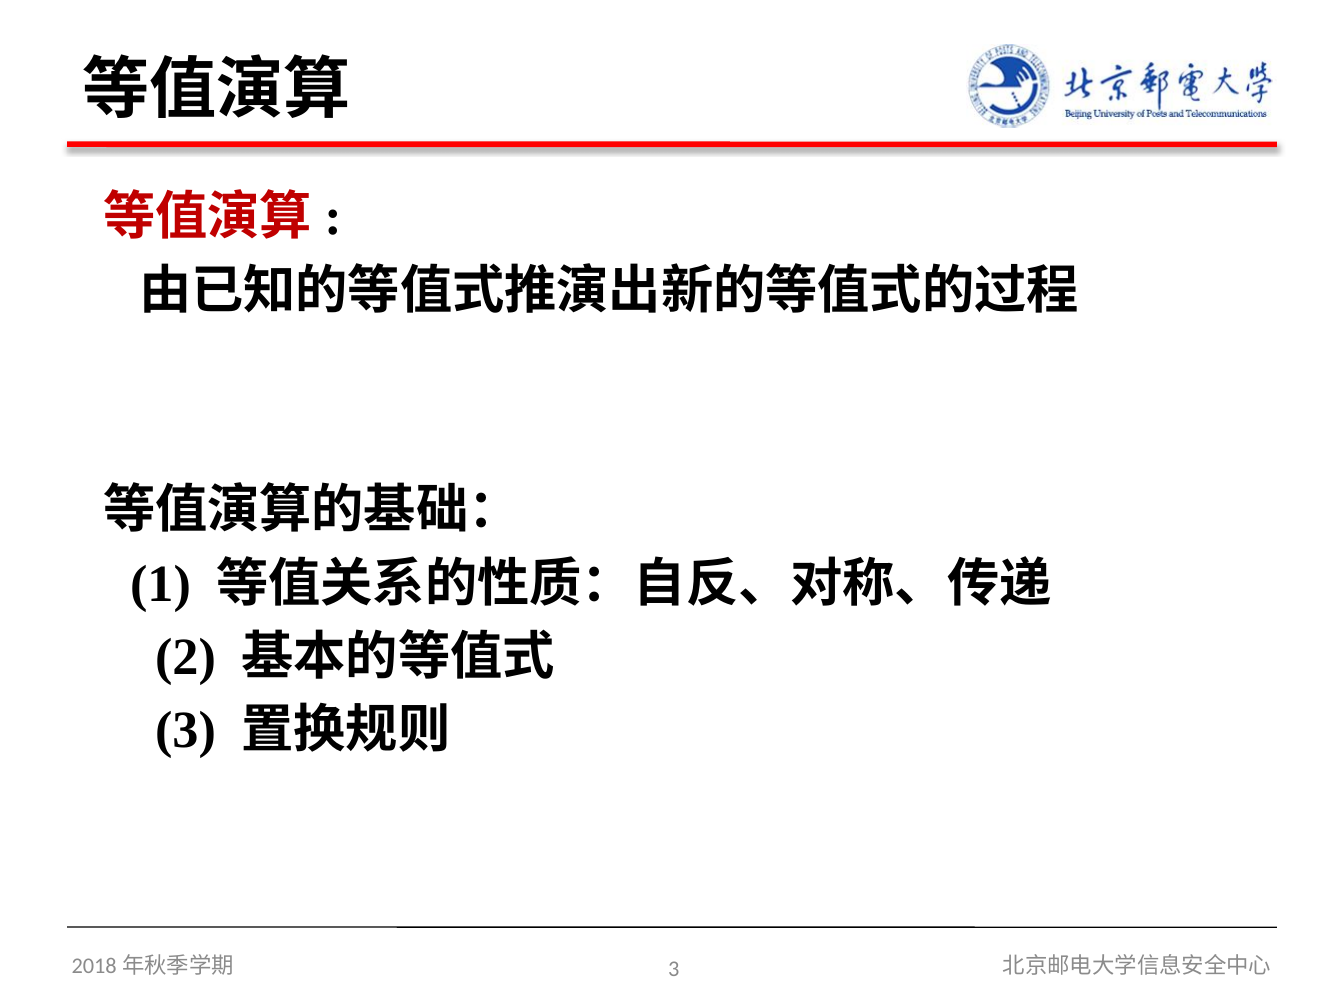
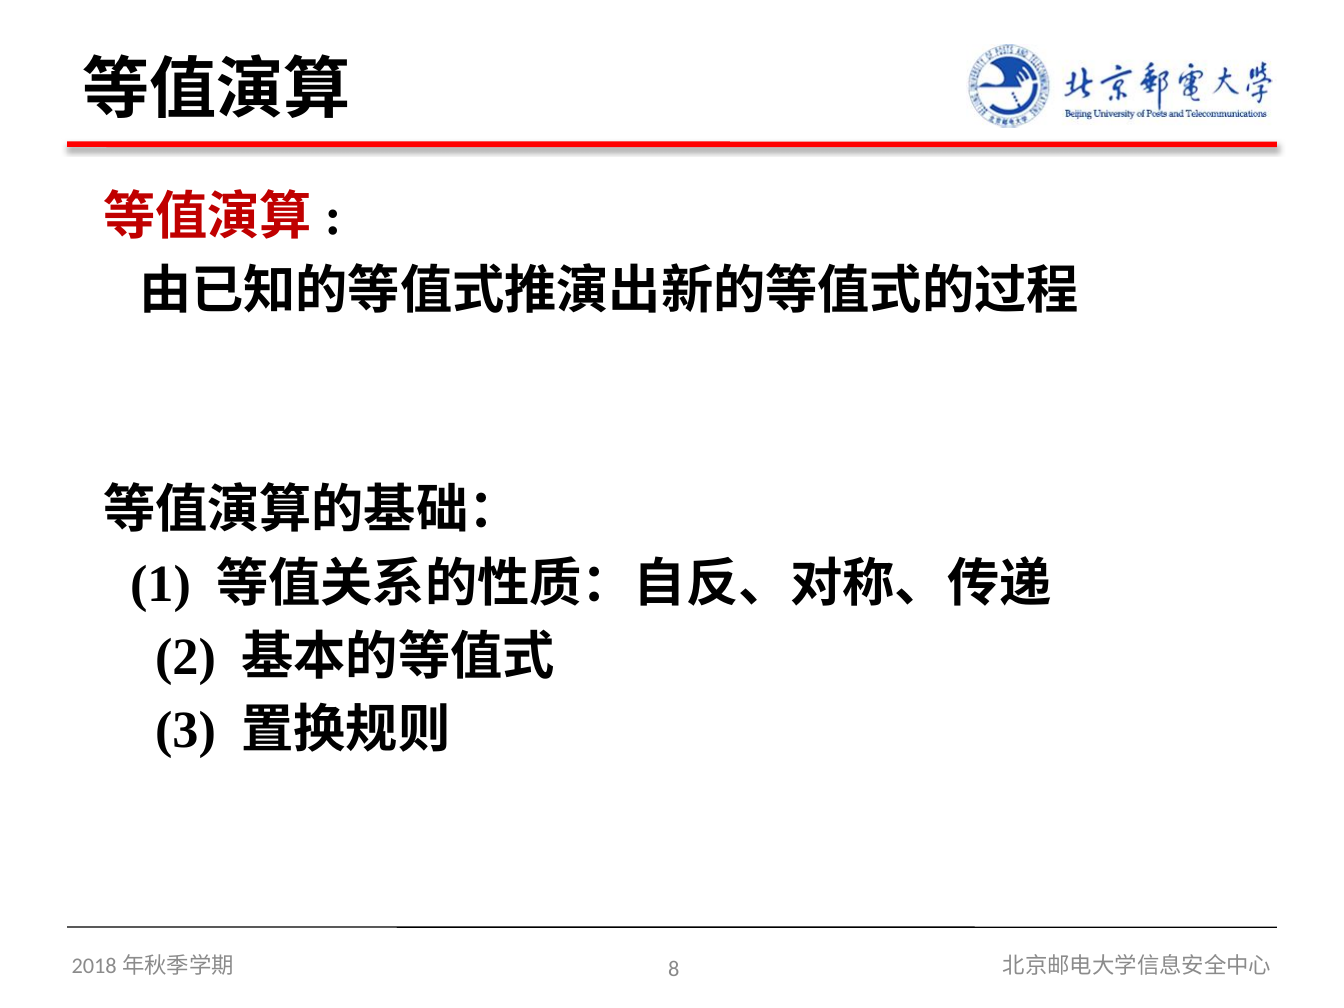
3 at (674, 969): 3 -> 8
